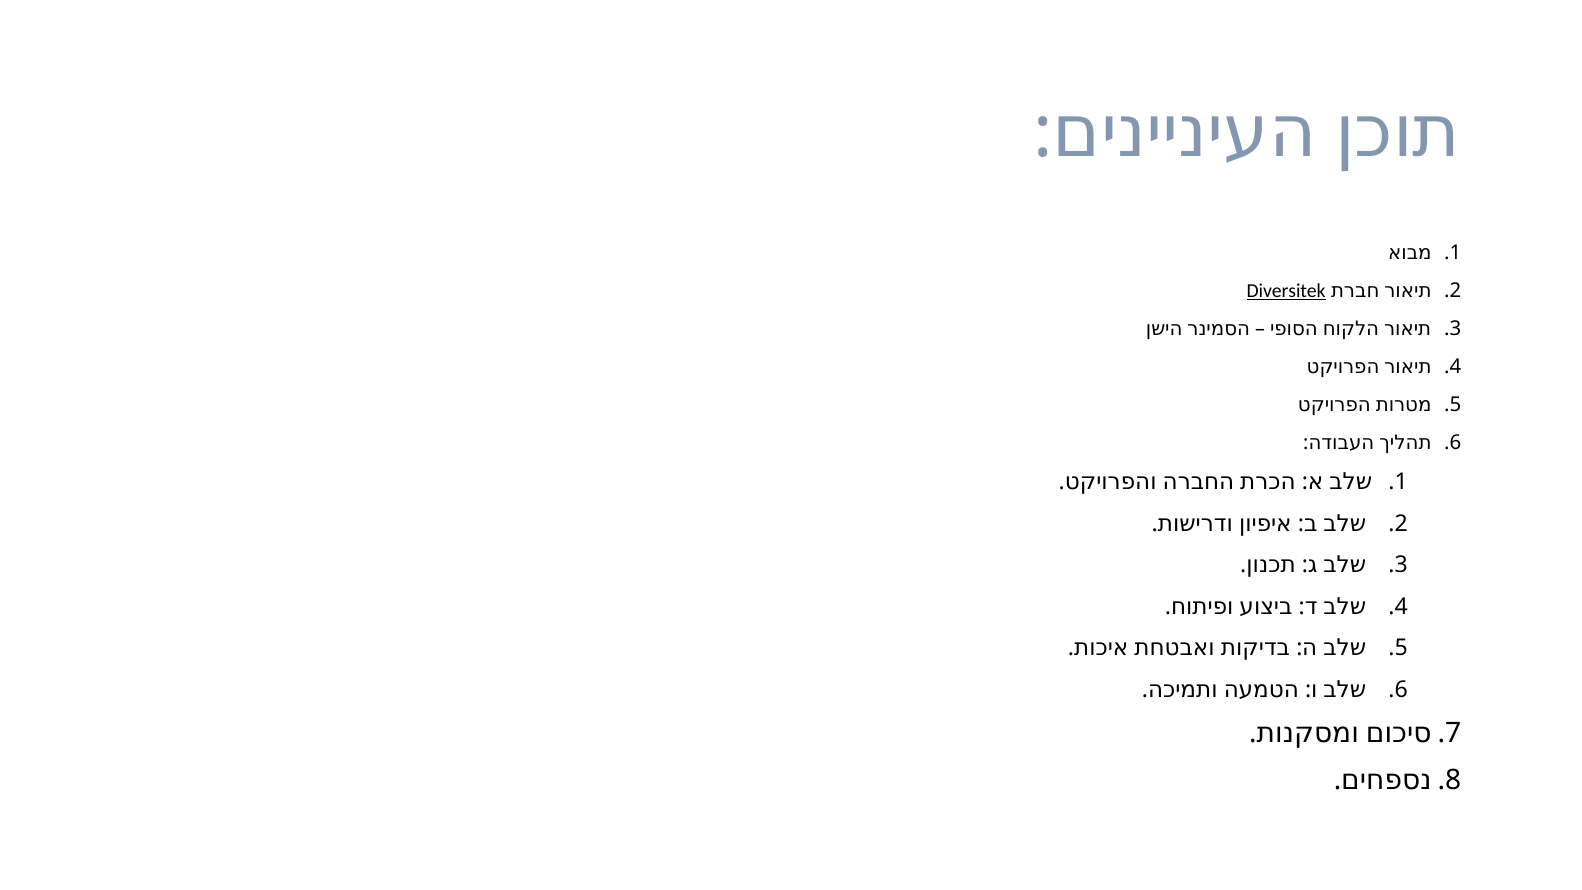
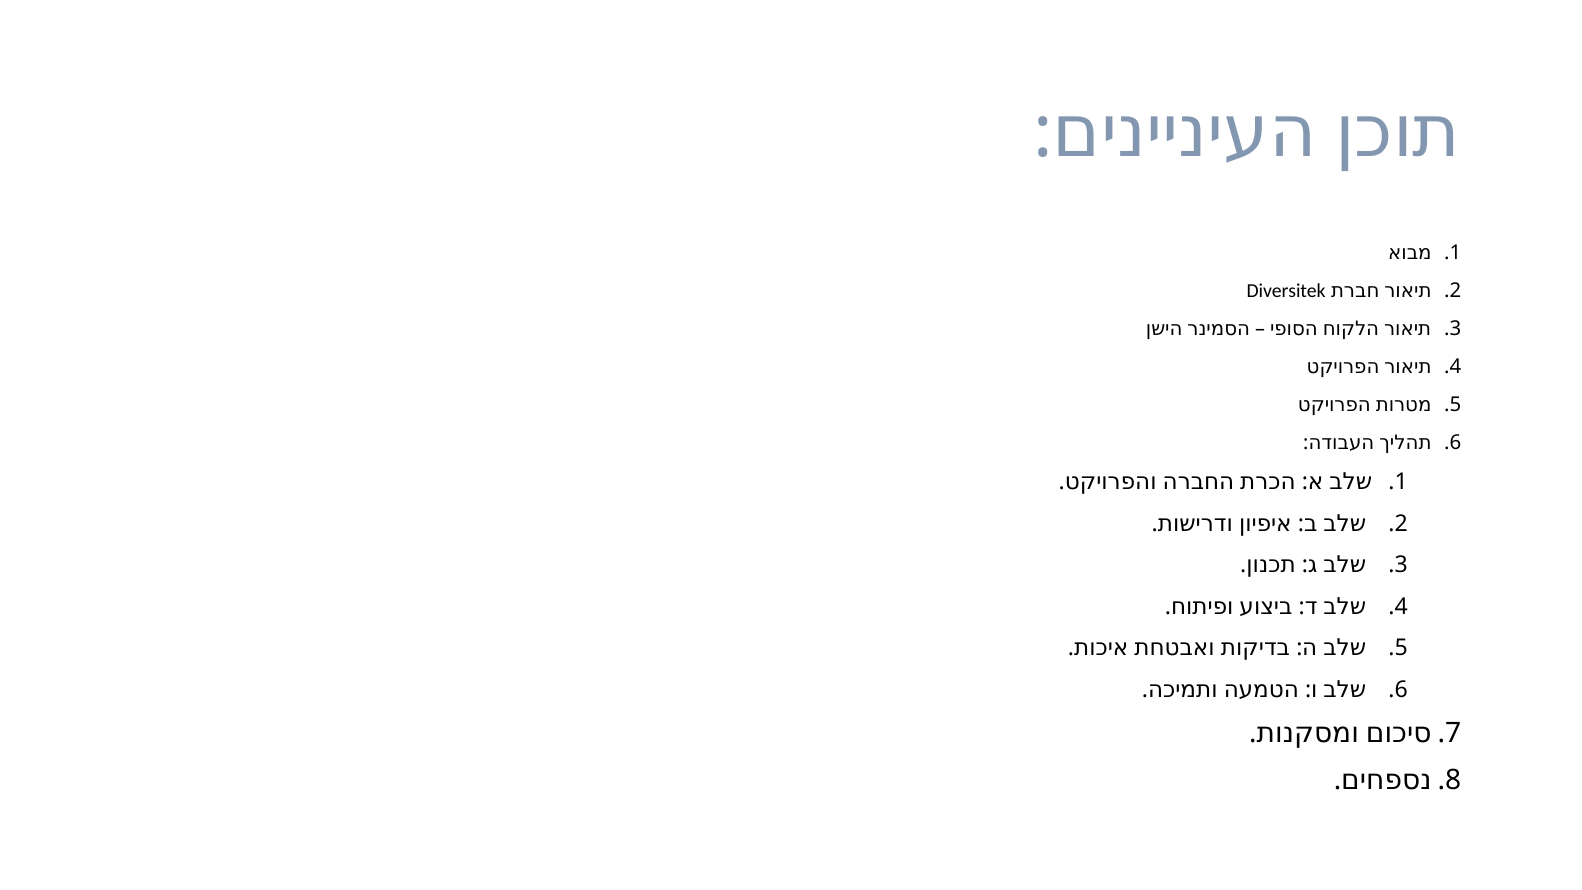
Diversitek underline: present -> none
